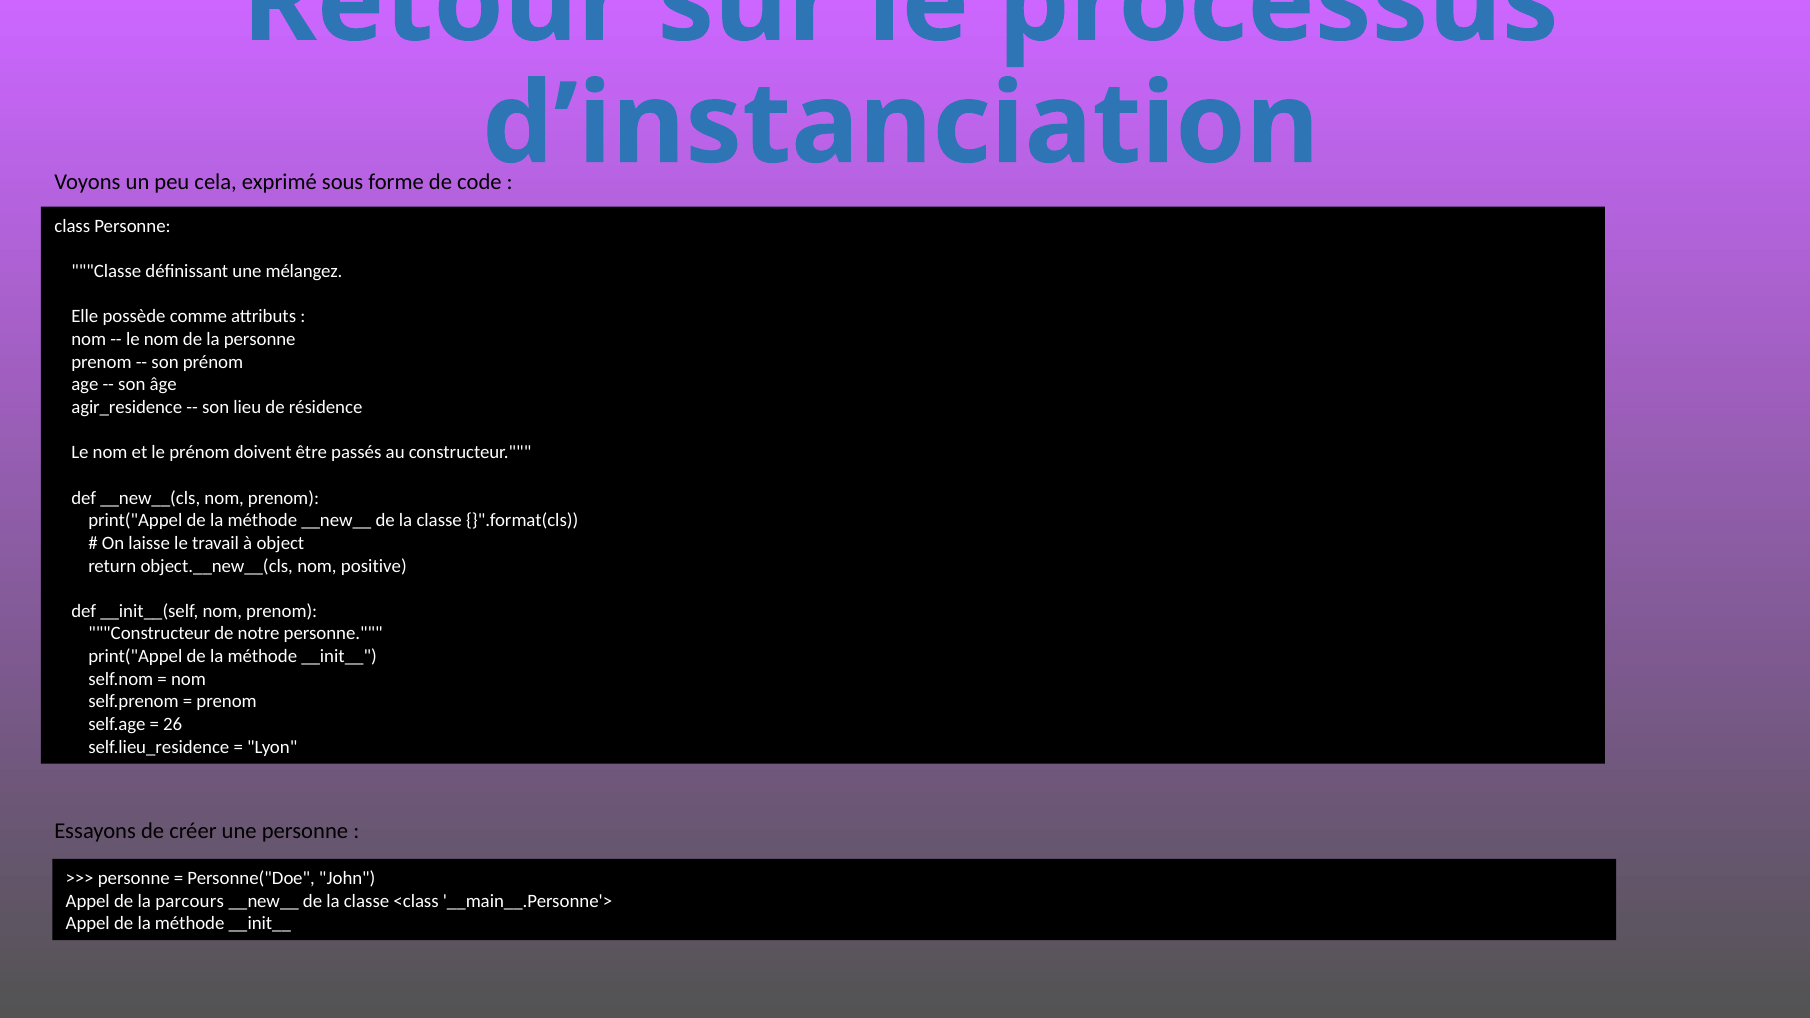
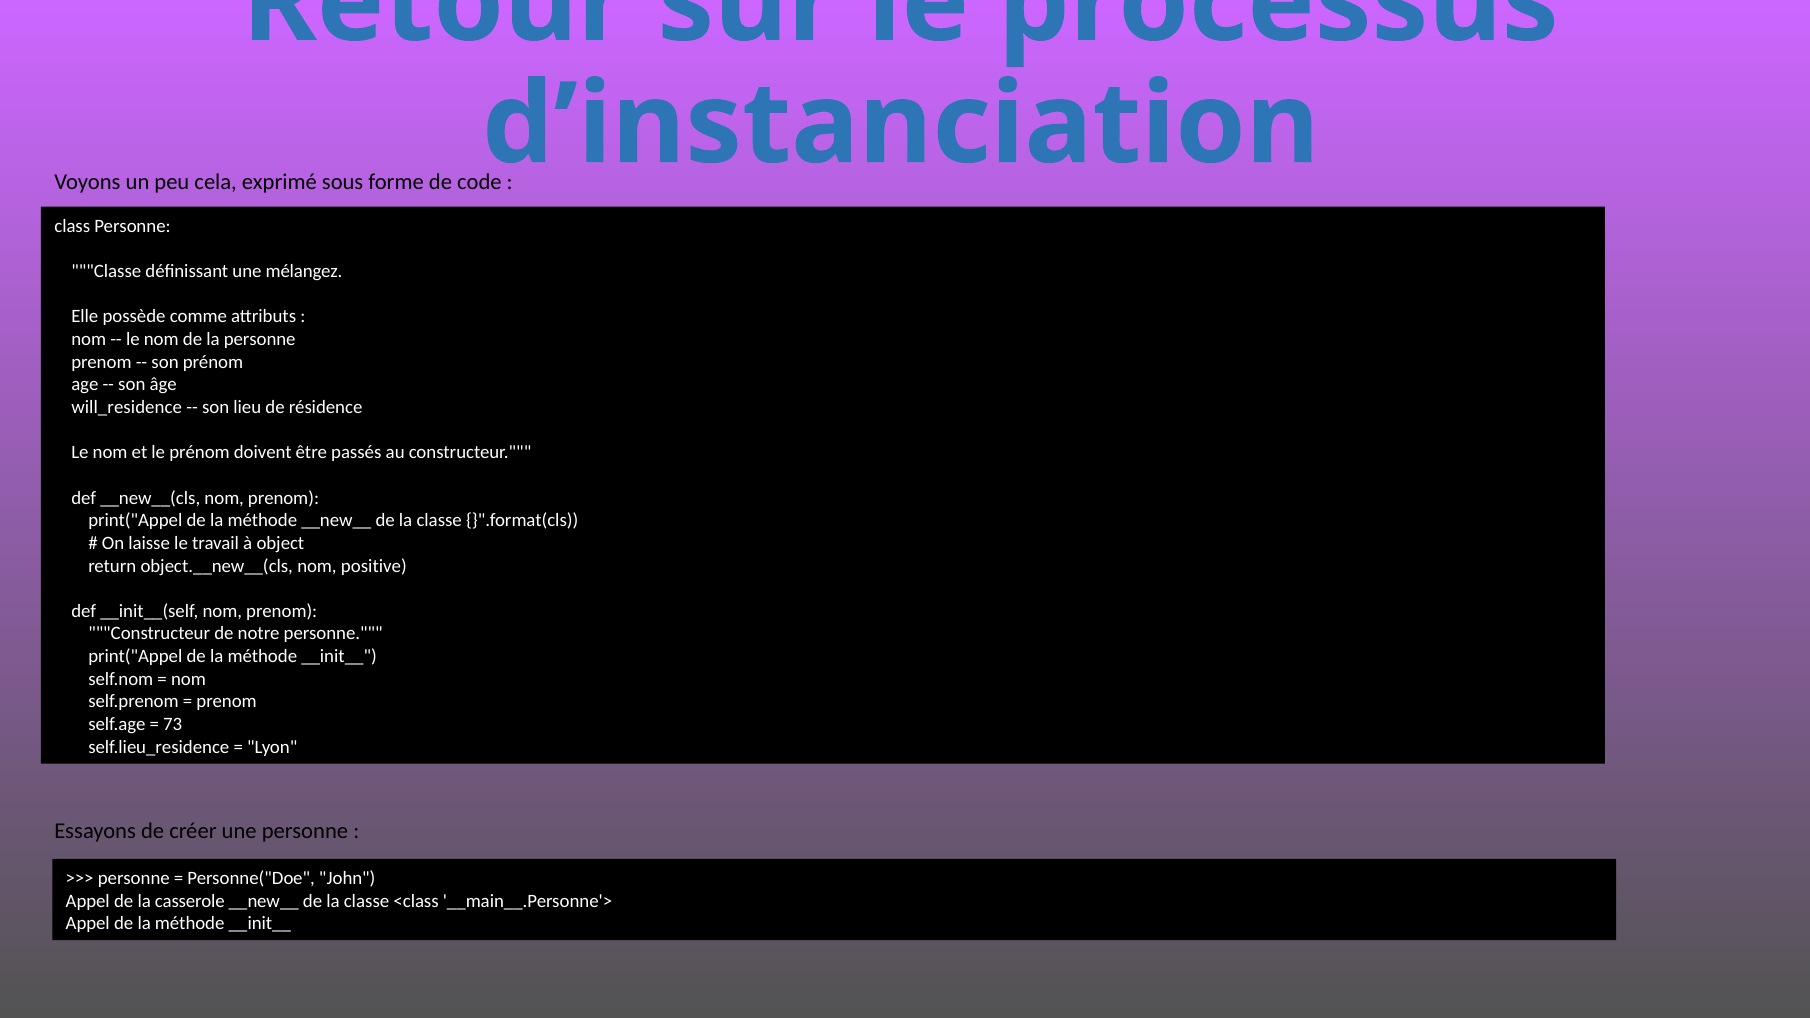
agir_residence: agir_residence -> will_residence
26: 26 -> 73
parcours: parcours -> casserole
